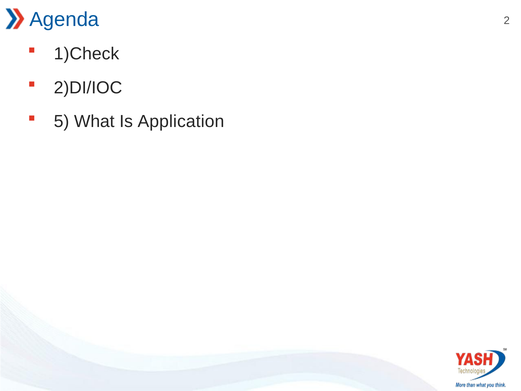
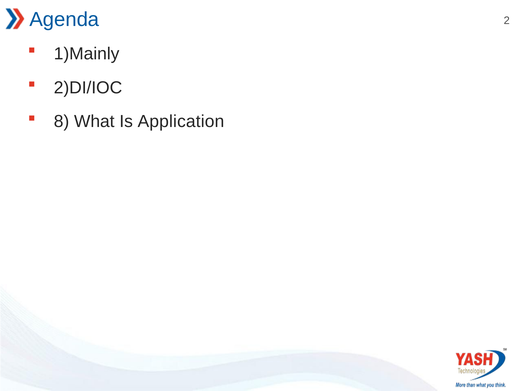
1)Check: 1)Check -> 1)Mainly
5: 5 -> 8
